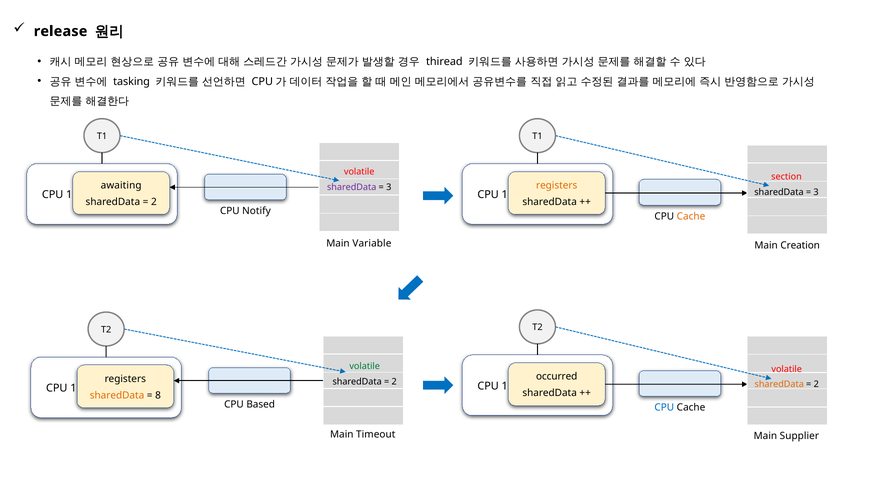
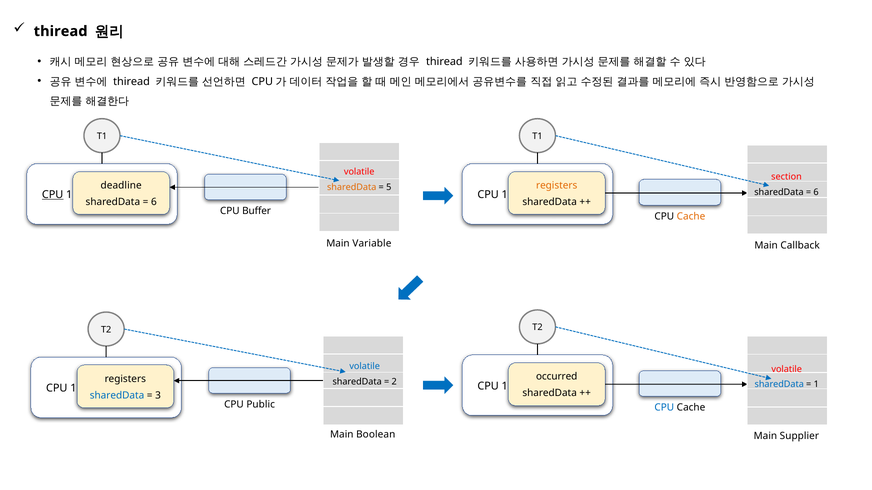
release at (61, 31): release -> thiread
tasking at (132, 82): tasking -> thiread
awaiting: awaiting -> deadline
sharedData at (352, 187) colour: purple -> orange
3 at (389, 187): 3 -> 5
3 at (816, 192): 3 -> 6
CPU at (53, 195) underline: none -> present
2 at (154, 202): 2 -> 6
Notify: Notify -> Buffer
Creation: Creation -> Callback
volatile at (365, 367) colour: green -> blue
sharedData at (779, 385) colour: orange -> blue
2 at (816, 385): 2 -> 1
sharedData at (117, 396) colour: orange -> blue
8: 8 -> 3
Based: Based -> Public
Timeout: Timeout -> Boolean
